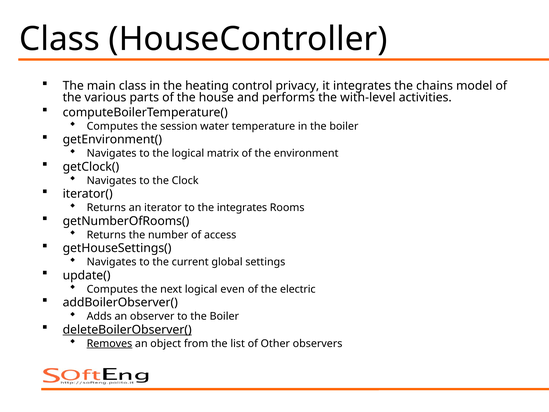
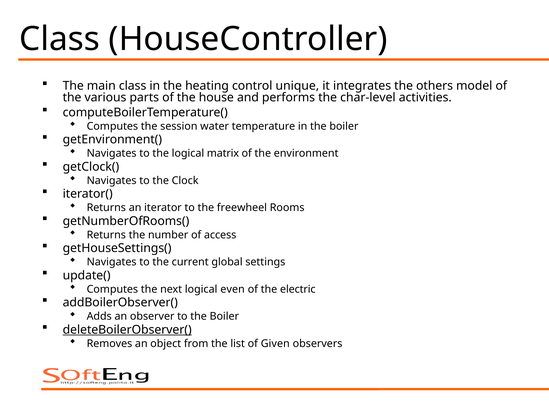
privacy: privacy -> unique
chains: chains -> others
with-level: with-level -> char-level
the integrates: integrates -> freewheel
Removes underline: present -> none
Other: Other -> Given
